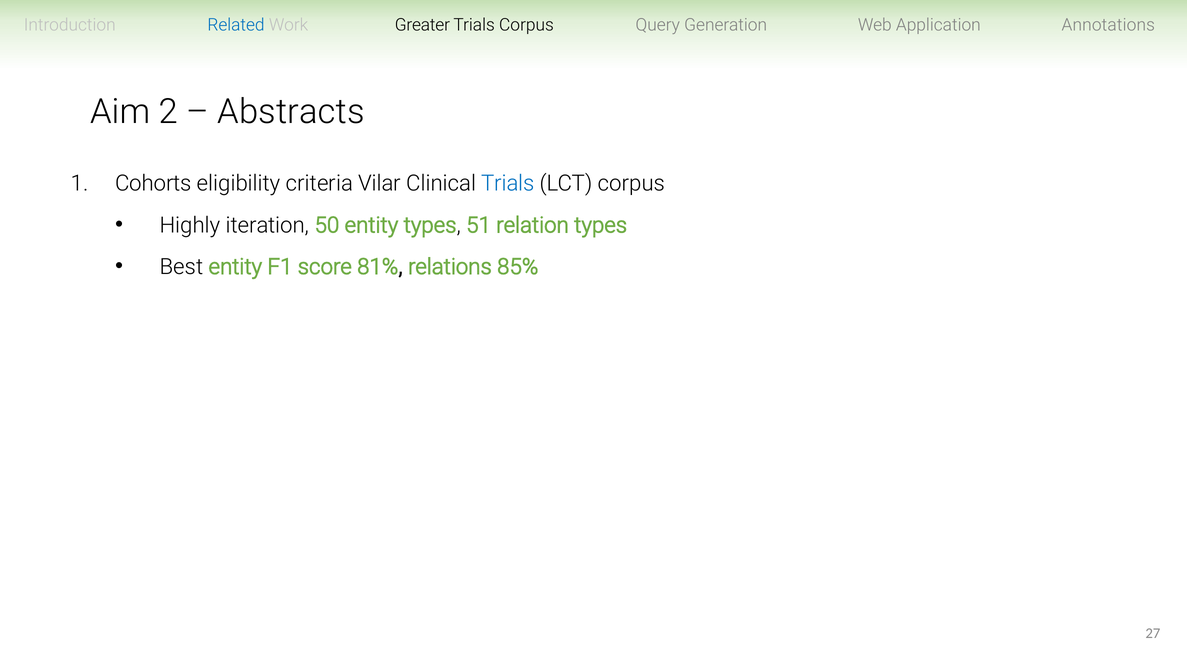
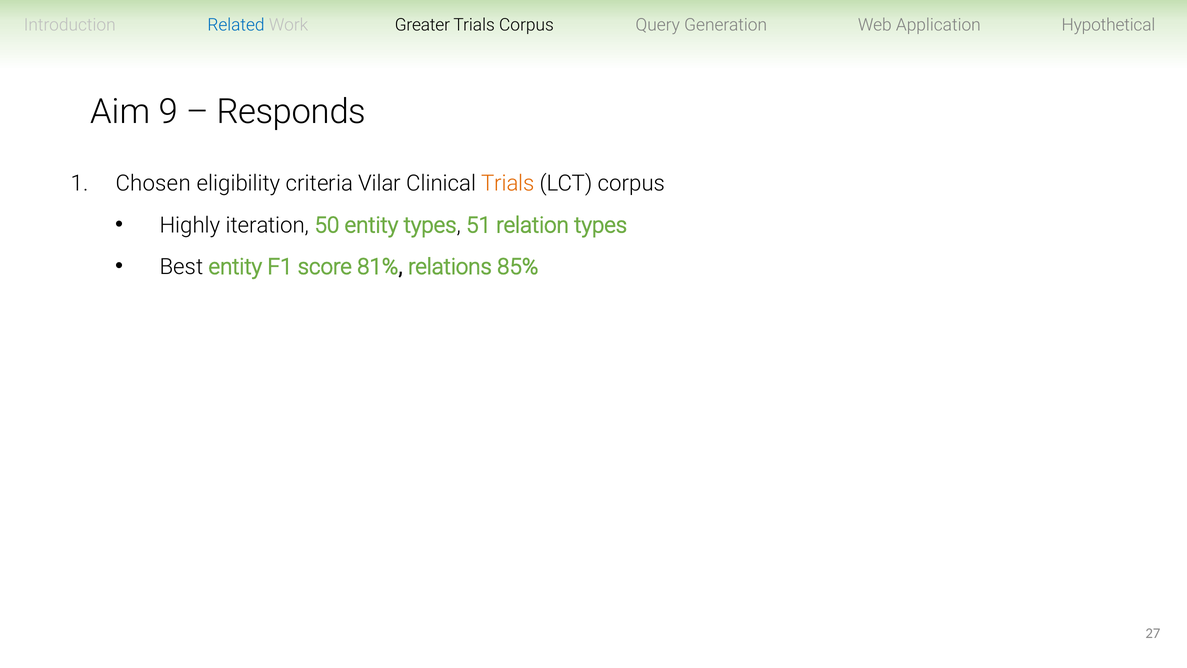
Annotations: Annotations -> Hypothetical
2: 2 -> 9
Abstracts: Abstracts -> Responds
Cohorts: Cohorts -> Chosen
Trials at (508, 184) colour: blue -> orange
